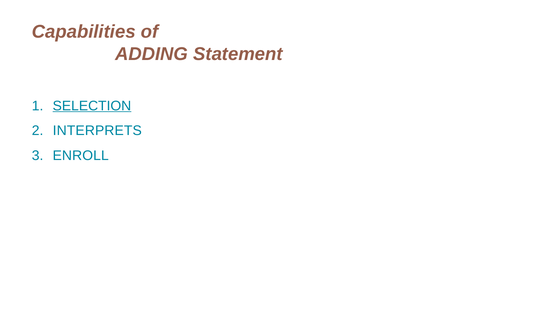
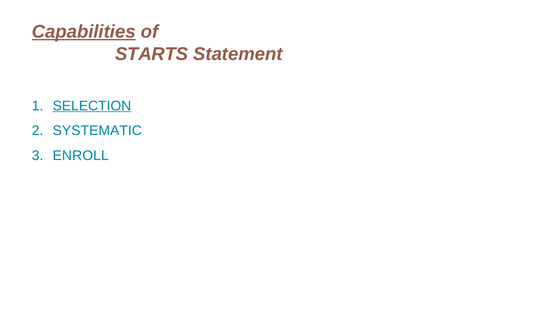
Capabilities underline: none -> present
ADDING: ADDING -> STARTS
INTERPRETS: INTERPRETS -> SYSTEMATIC
